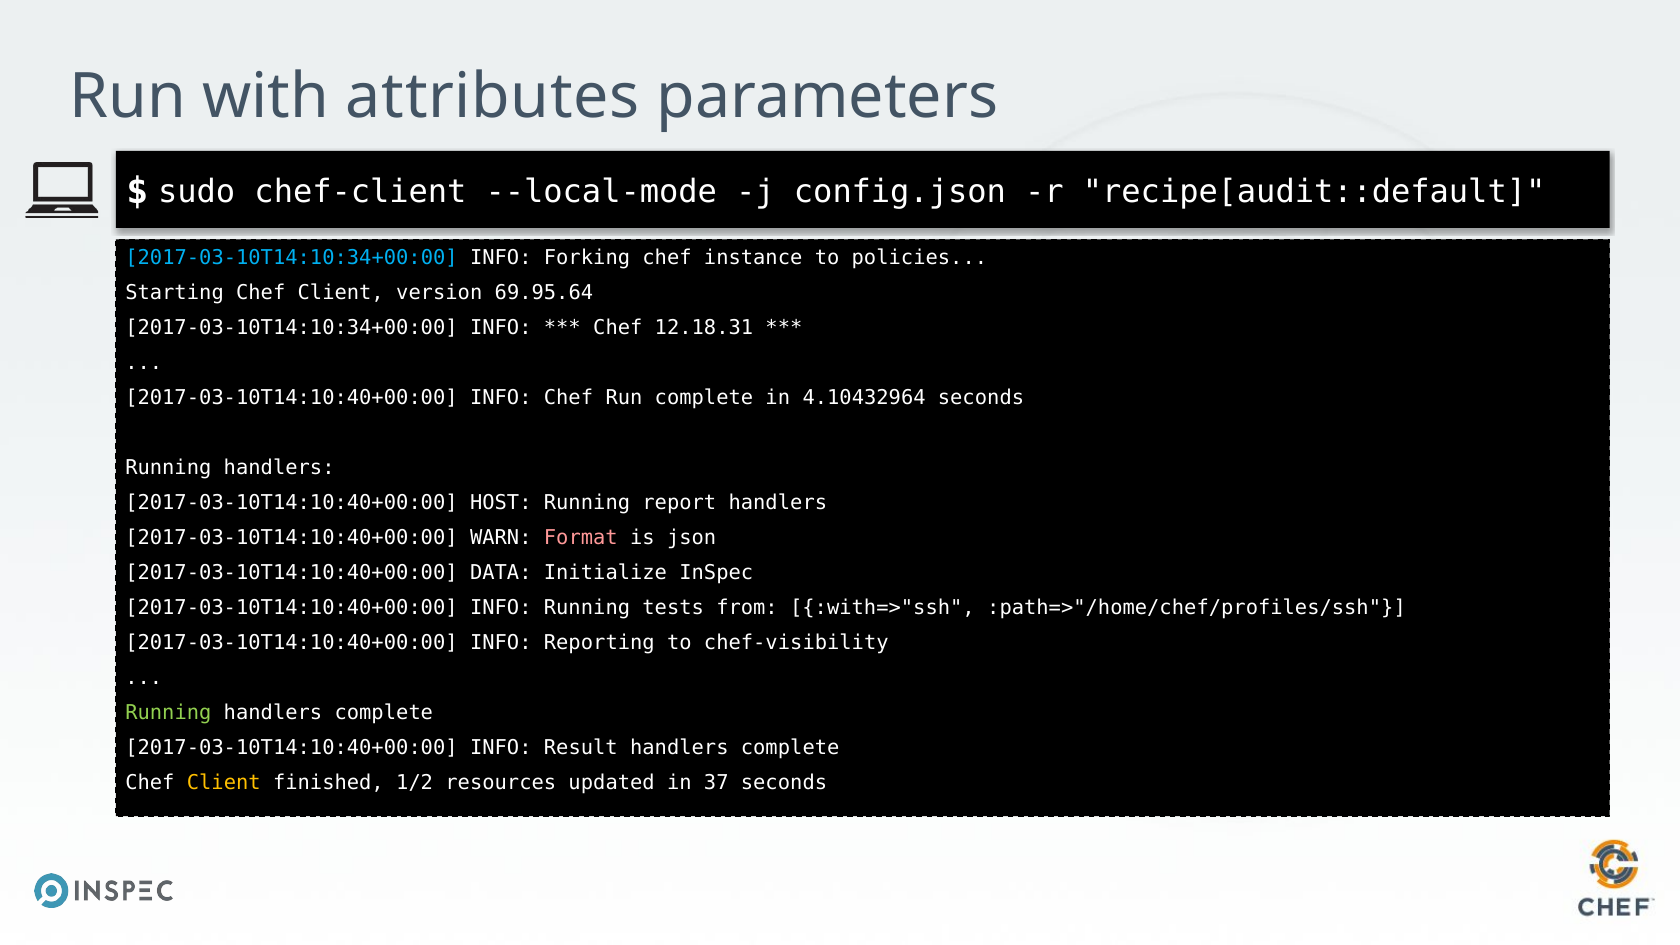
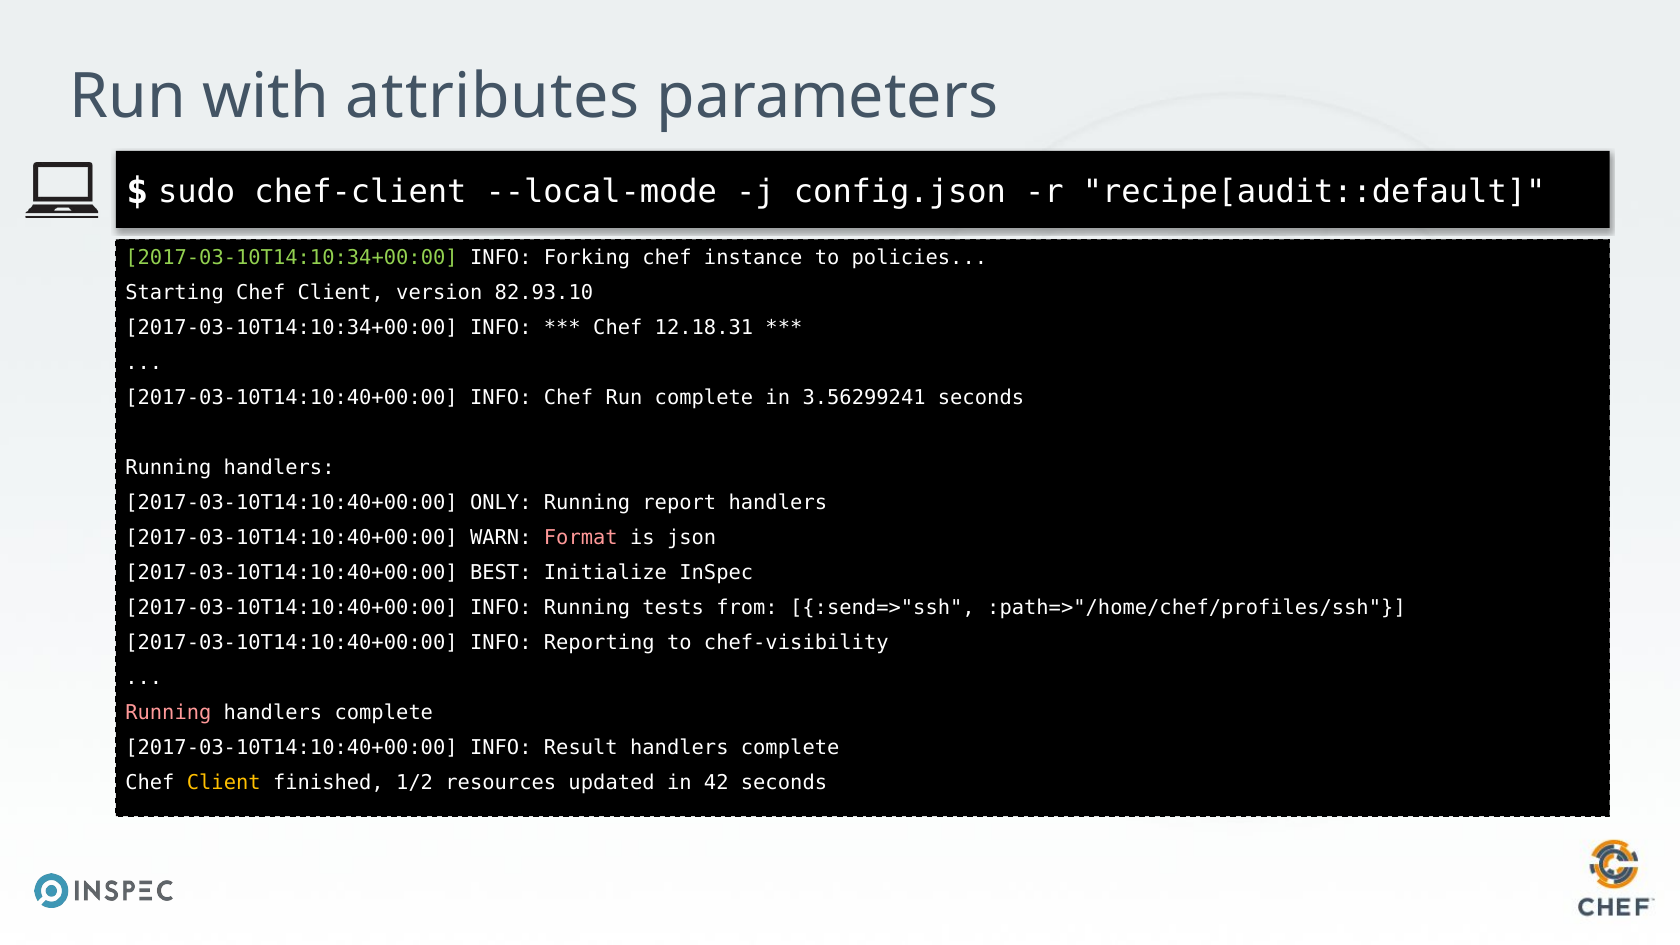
2017-03-10T14:10:34+00:00 at (292, 258) colour: light blue -> light green
69.95.64: 69.95.64 -> 82.93.10
4.10432964: 4.10432964 -> 3.56299241
HOST: HOST -> ONLY
DATA: DATA -> BEST
:with=>"ssh: :with=>"ssh -> :send=>"ssh
Running at (168, 713) colour: light green -> pink
37: 37 -> 42
